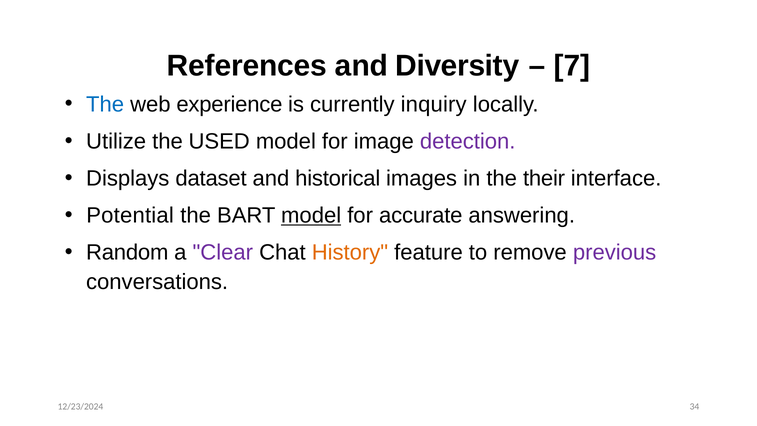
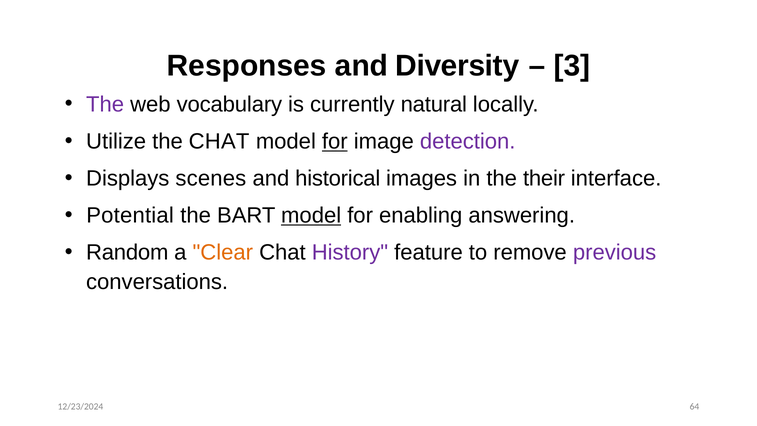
References: References -> Responses
7: 7 -> 3
The at (105, 104) colour: blue -> purple
experience: experience -> vocabulary
inquiry: inquiry -> natural
the USED: USED -> CHAT
for at (335, 141) underline: none -> present
dataset: dataset -> scenes
accurate: accurate -> enabling
Clear colour: purple -> orange
History colour: orange -> purple
34: 34 -> 64
